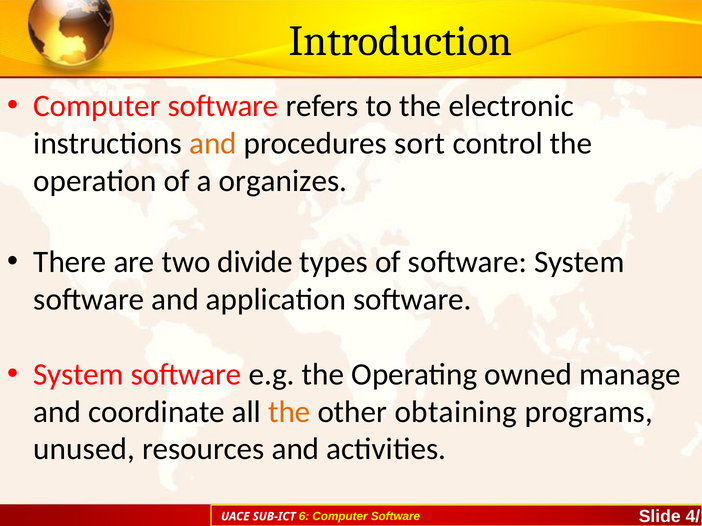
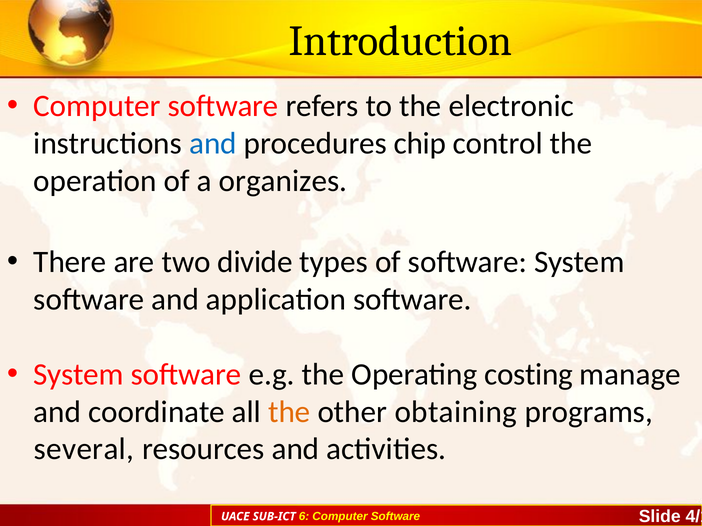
and at (213, 144) colour: orange -> blue
sort: sort -> chip
owned: owned -> costing
unused: unused -> several
